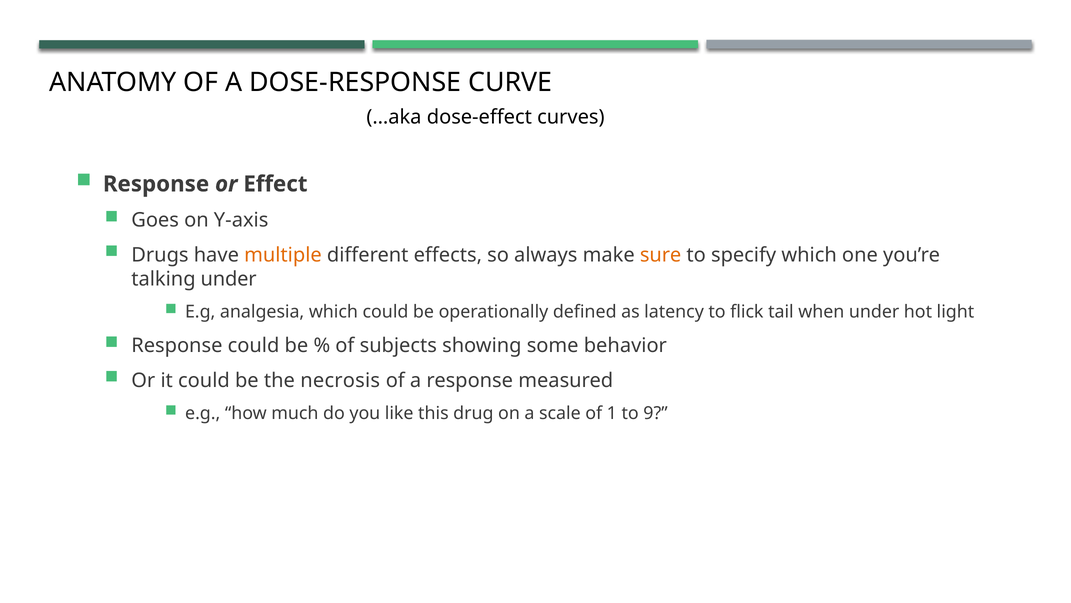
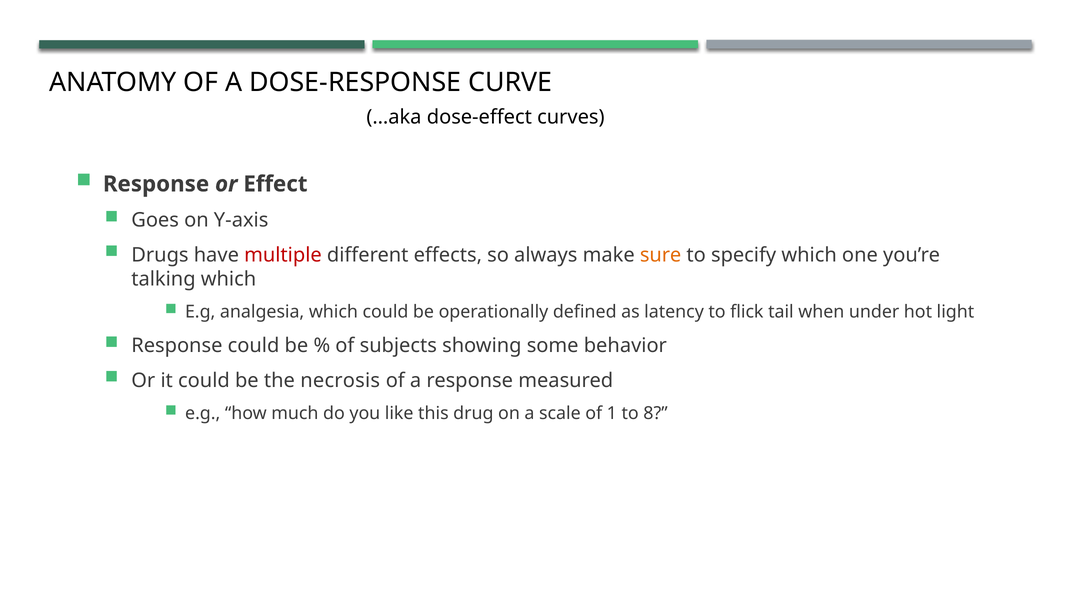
multiple colour: orange -> red
talking under: under -> which
9: 9 -> 8
